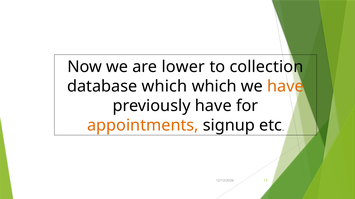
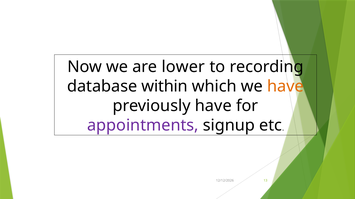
collection: collection -> recording
database which: which -> within
appointments colour: orange -> purple
